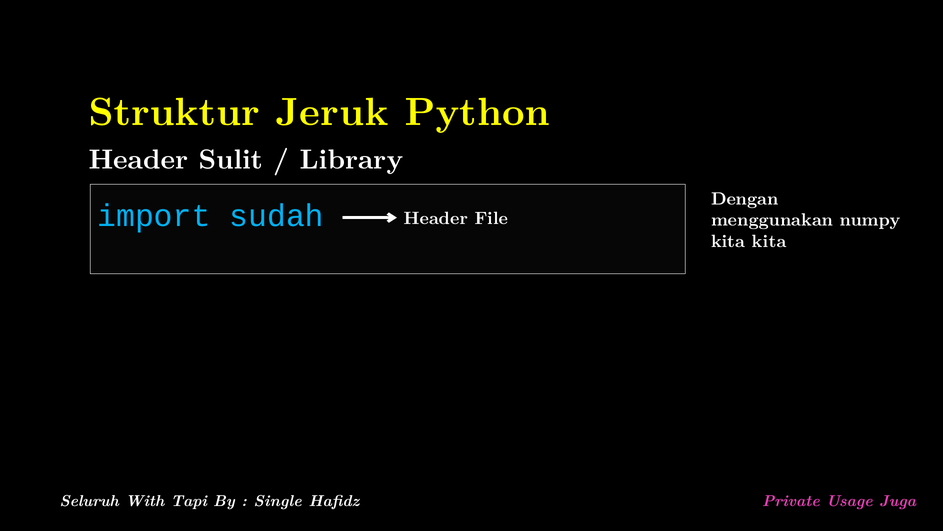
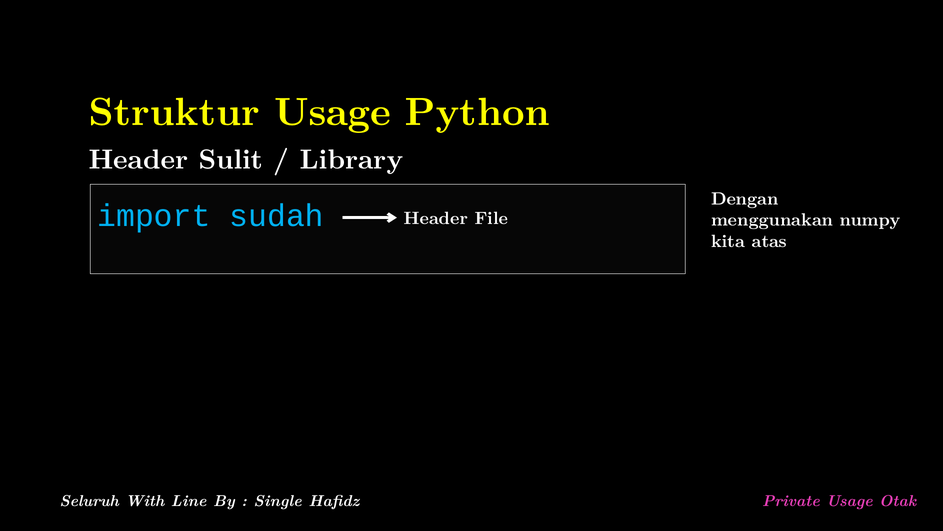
Struktur Jeruk: Jeruk -> Usage
kita kita: kita -> atas
Tapi: Tapi -> Line
Juga: Juga -> Otak
